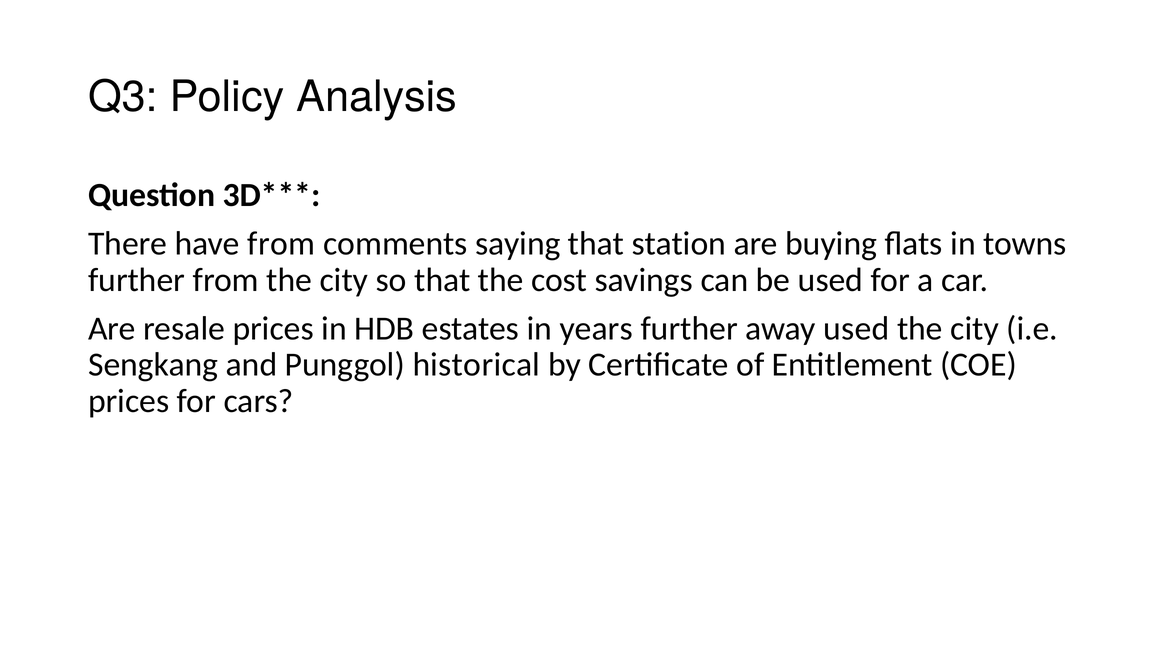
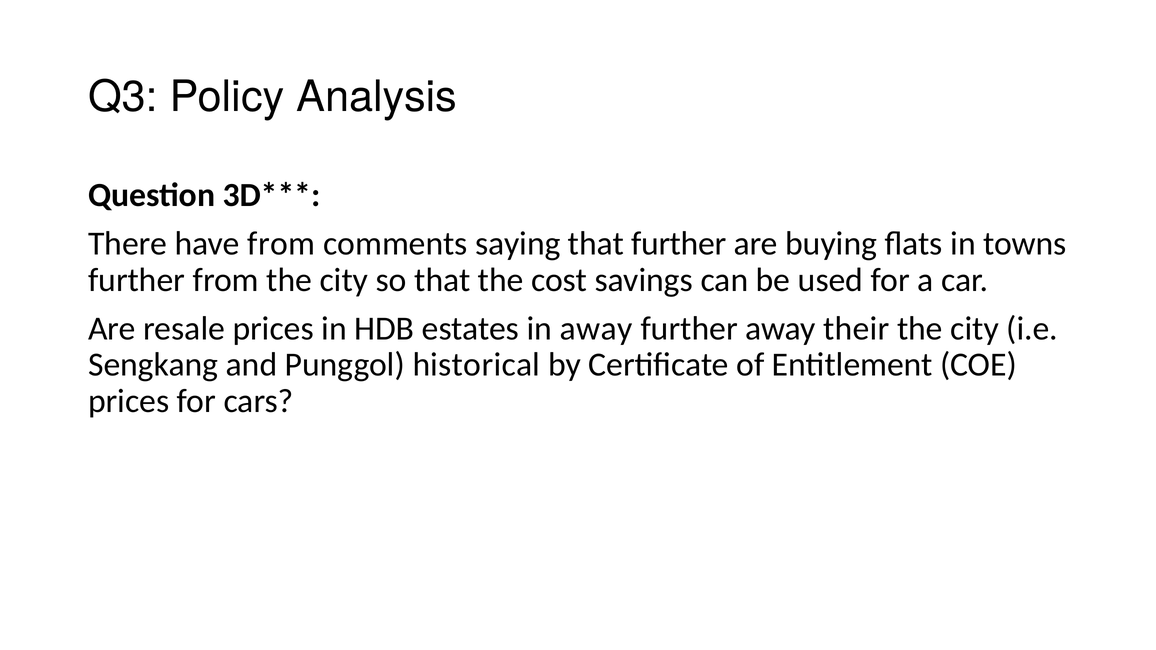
that station: station -> further
in years: years -> away
away used: used -> their
